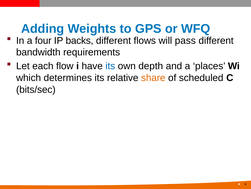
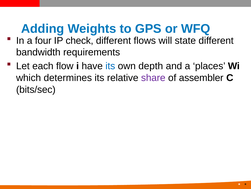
backs: backs -> check
pass: pass -> state
share colour: orange -> purple
scheduled: scheduled -> assembler
